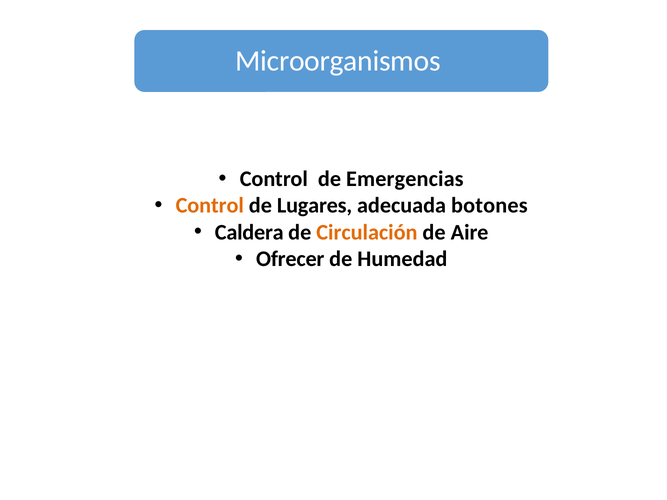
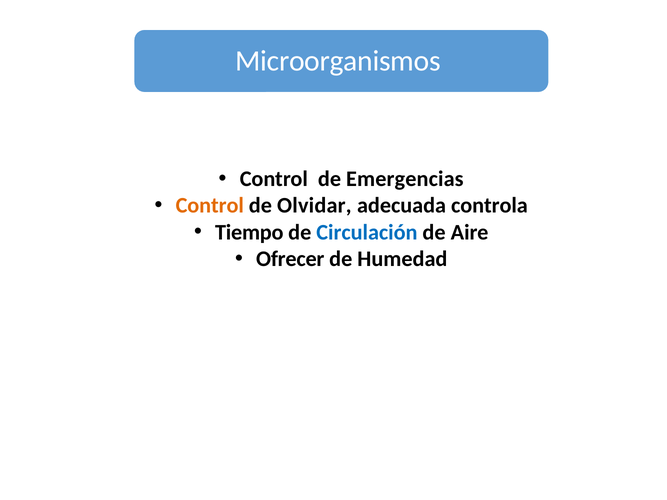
Lugares: Lugares -> Olvidar
botones: botones -> controla
Caldera: Caldera -> Tiempo
Circulación colour: orange -> blue
